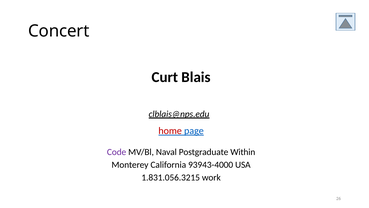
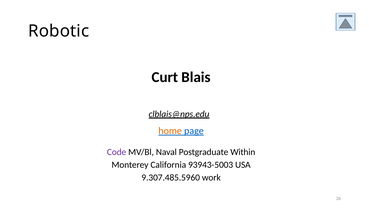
Concert: Concert -> Robotic
home colour: red -> orange
93943-4000: 93943-4000 -> 93943-5003
1.831.056.3215: 1.831.056.3215 -> 9.307.485.5960
